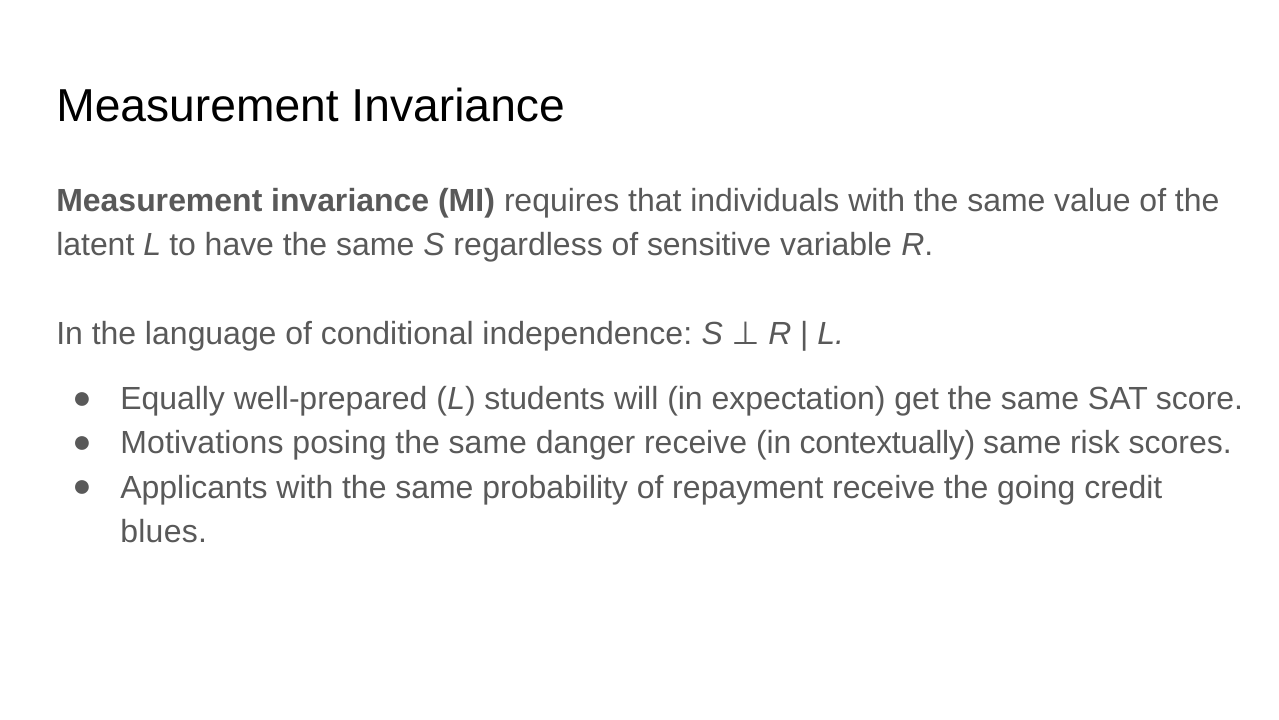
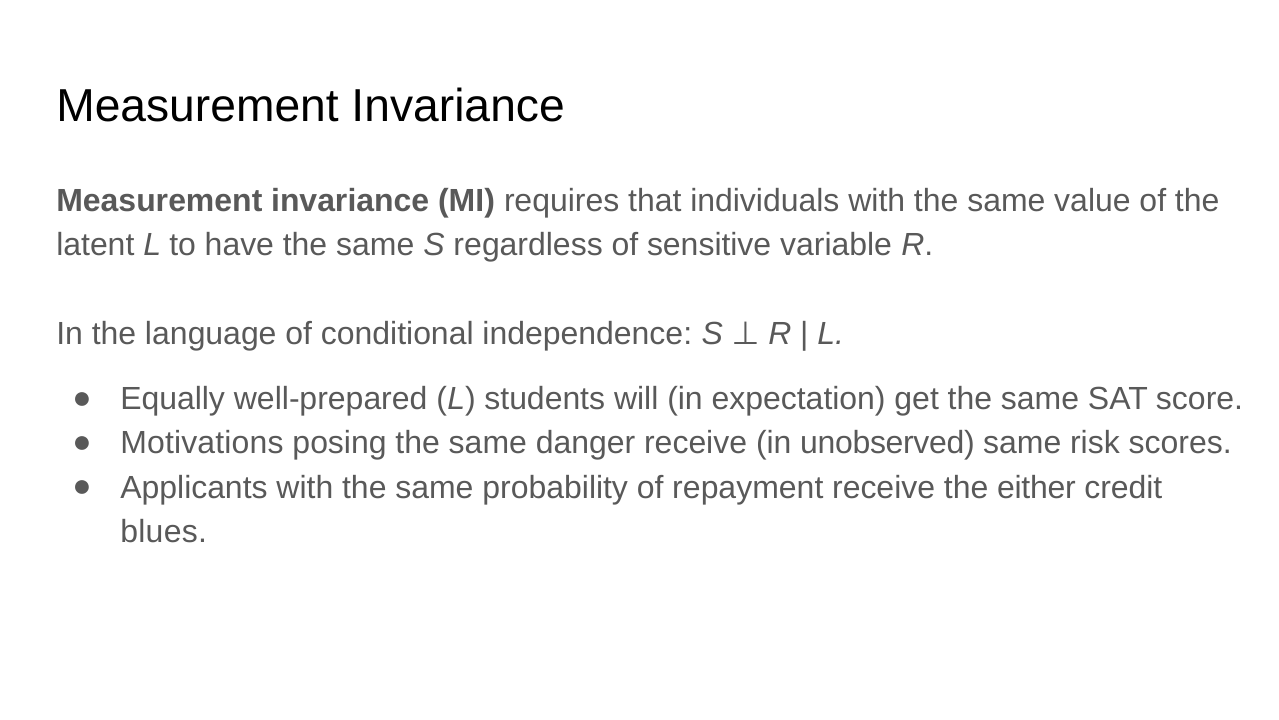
contextually: contextually -> unobserved
going: going -> either
